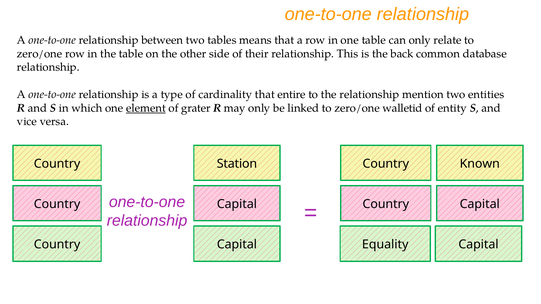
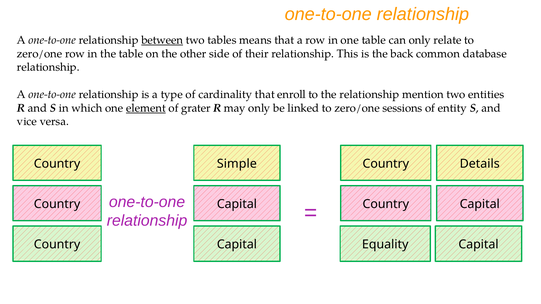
between underline: none -> present
entire: entire -> enroll
walletid: walletid -> sessions
Station: Station -> Simple
Known: Known -> Details
